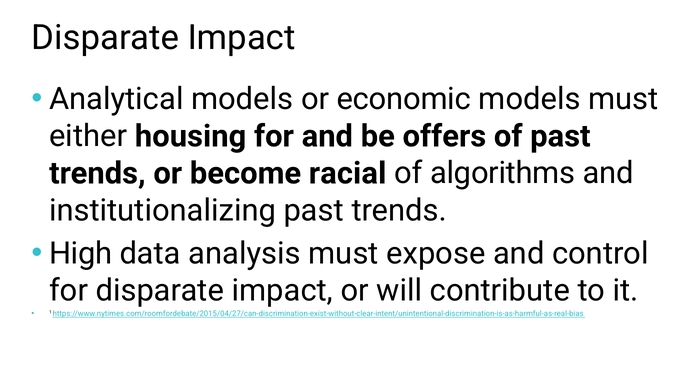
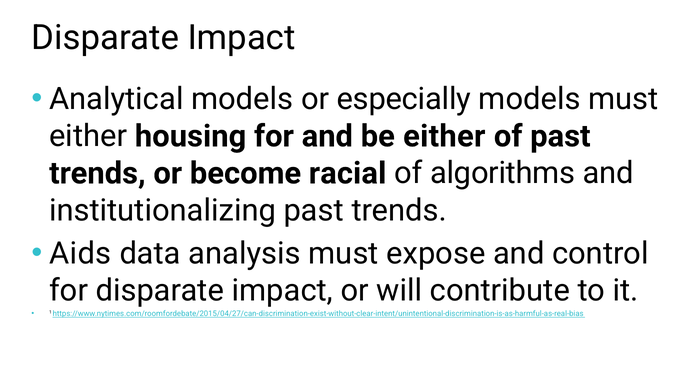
economic: economic -> especially
be offers: offers -> either
High: High -> Aids
